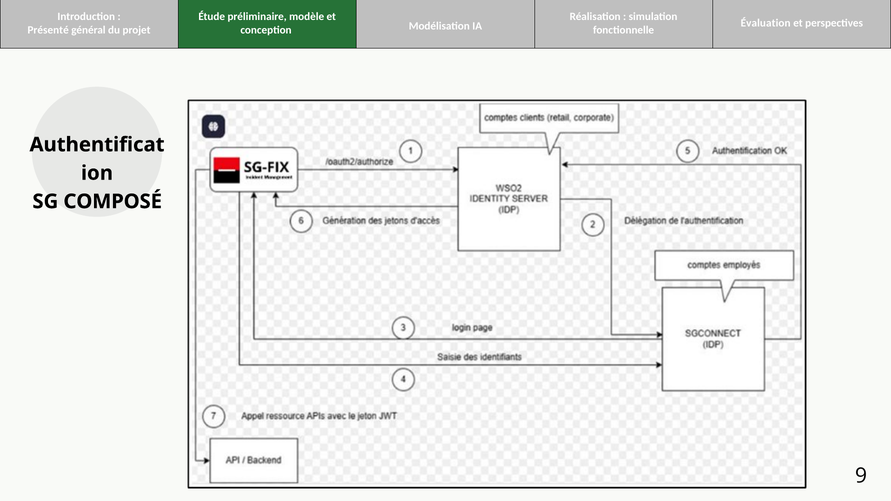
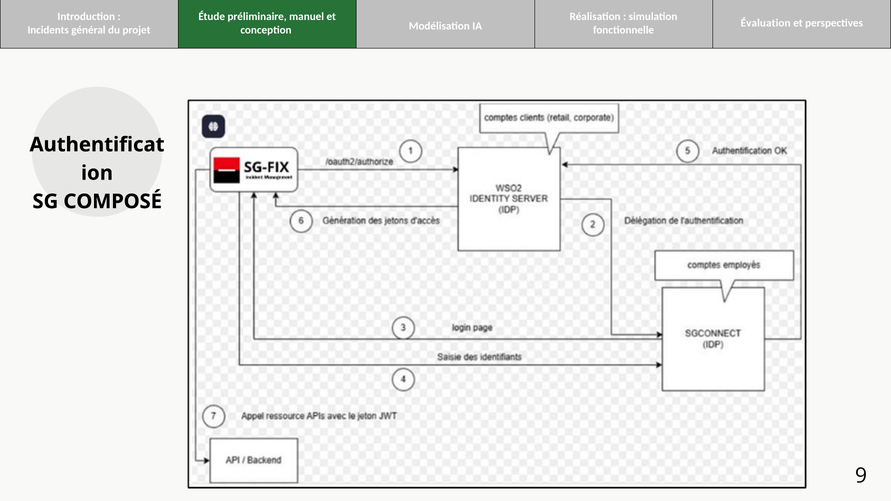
modèle: modèle -> manuel
Présenté: Présenté -> Incidents
